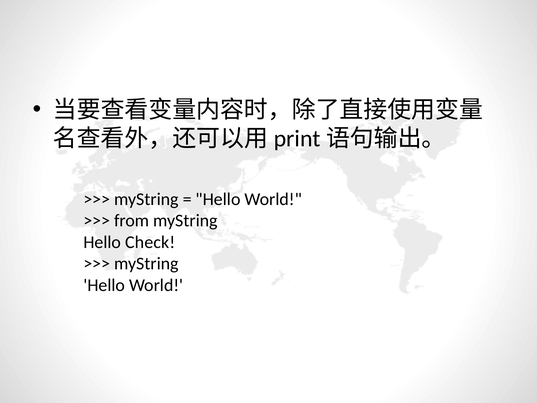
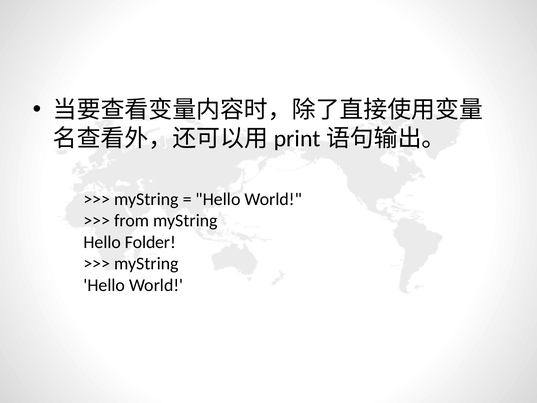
Check: Check -> Folder
